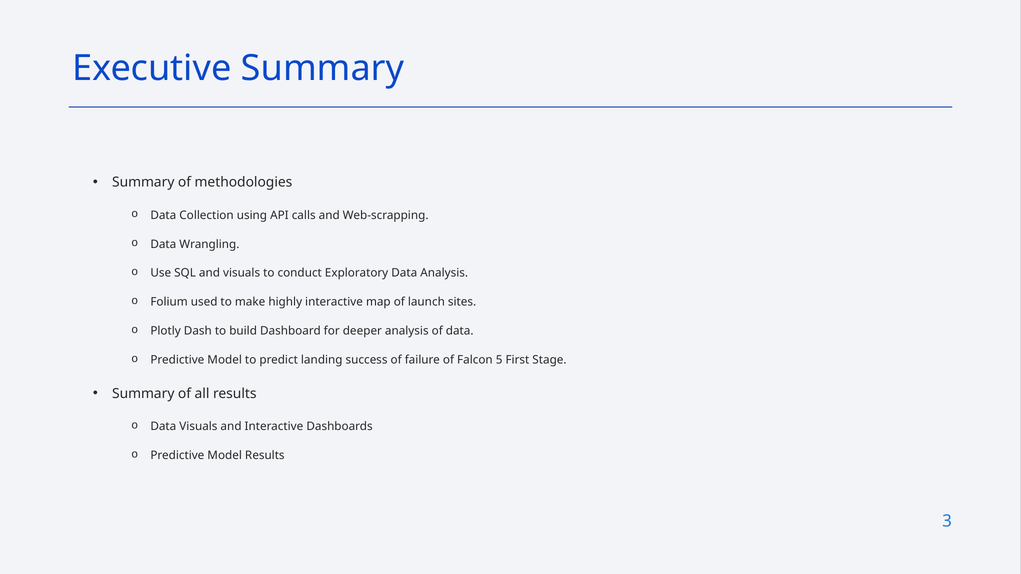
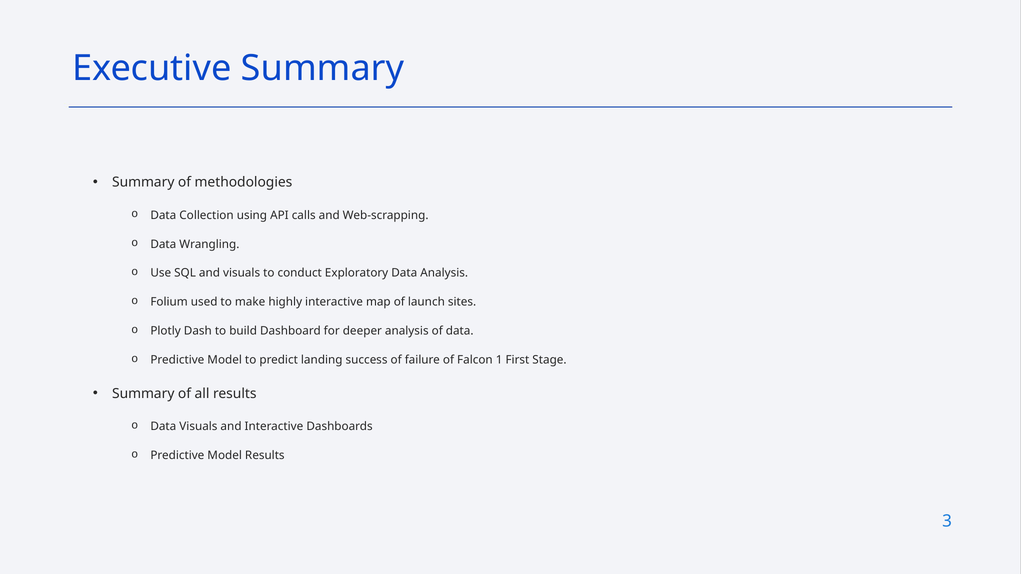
5: 5 -> 1
